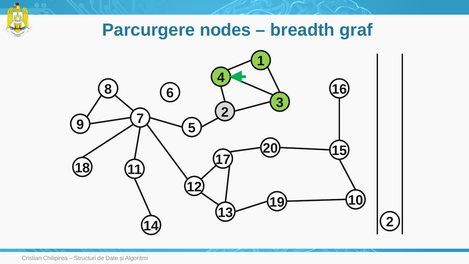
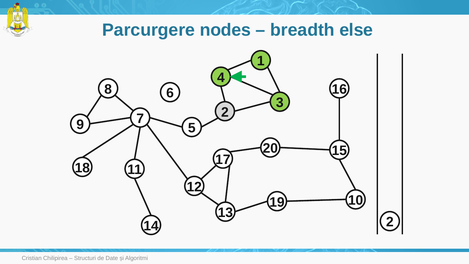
graf: graf -> else
